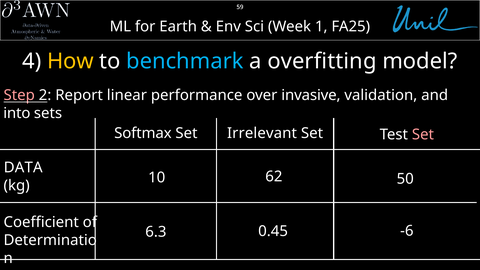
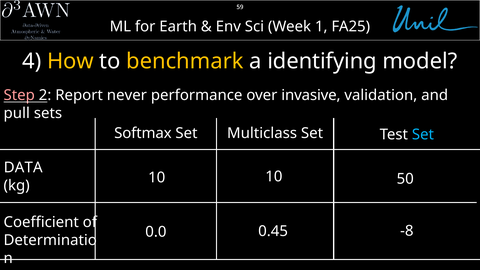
benchmark colour: light blue -> yellow
overfitting: overfitting -> identifying
linear: linear -> never
into: into -> pull
Irrelevant: Irrelevant -> Multiclass
Set at (423, 134) colour: pink -> light blue
10 62: 62 -> 10
6.3: 6.3 -> 0.0
-6: -6 -> -8
